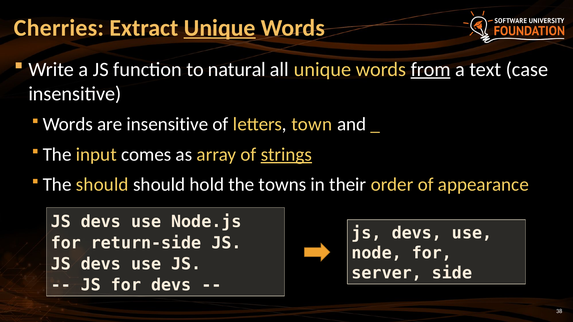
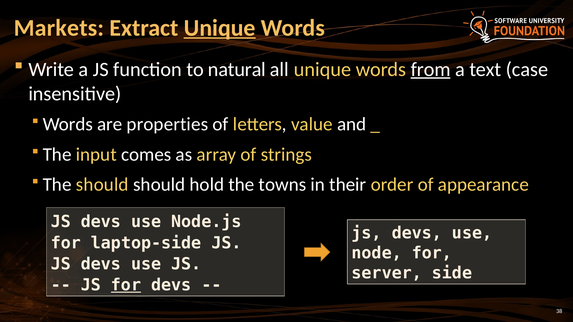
Cherries: Cherries -> Markets
are insensitive: insensitive -> properties
town: town -> value
strings underline: present -> none
return-side: return-side -> laptop-side
for at (126, 285) underline: none -> present
